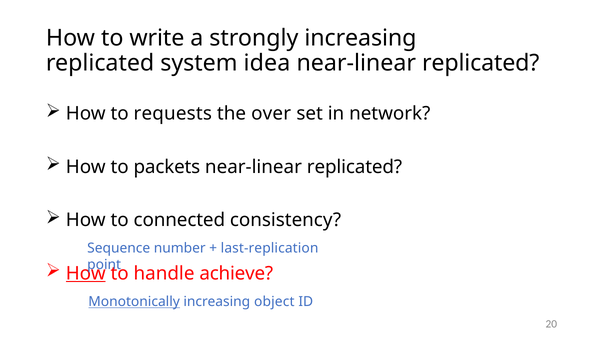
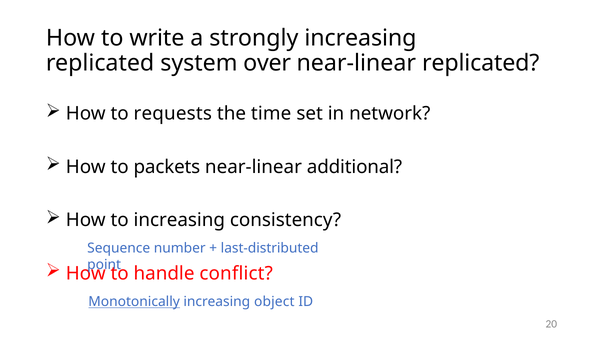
idea: idea -> over
over: over -> time
replicated at (354, 167): replicated -> additional
to connected: connected -> increasing
last-replication: last-replication -> last-distributed
How at (86, 273) underline: present -> none
achieve: achieve -> conflict
